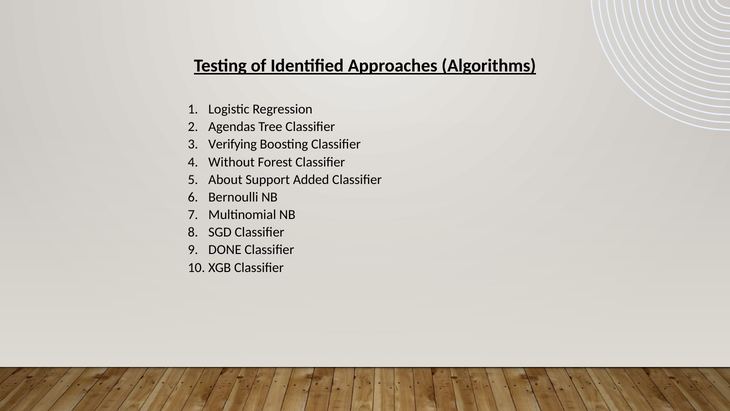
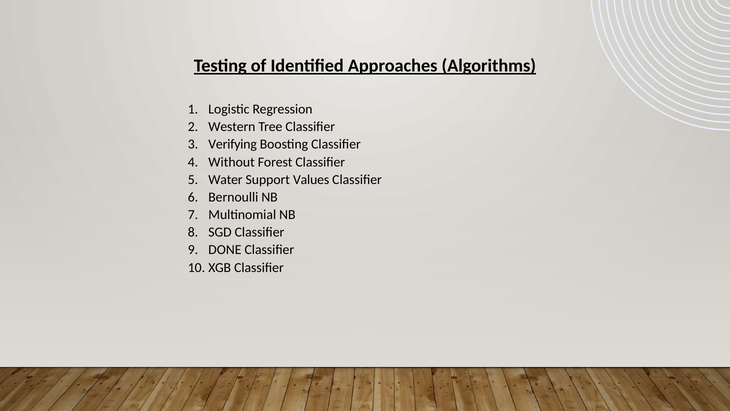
Agendas: Agendas -> Western
About: About -> Water
Added: Added -> Values
